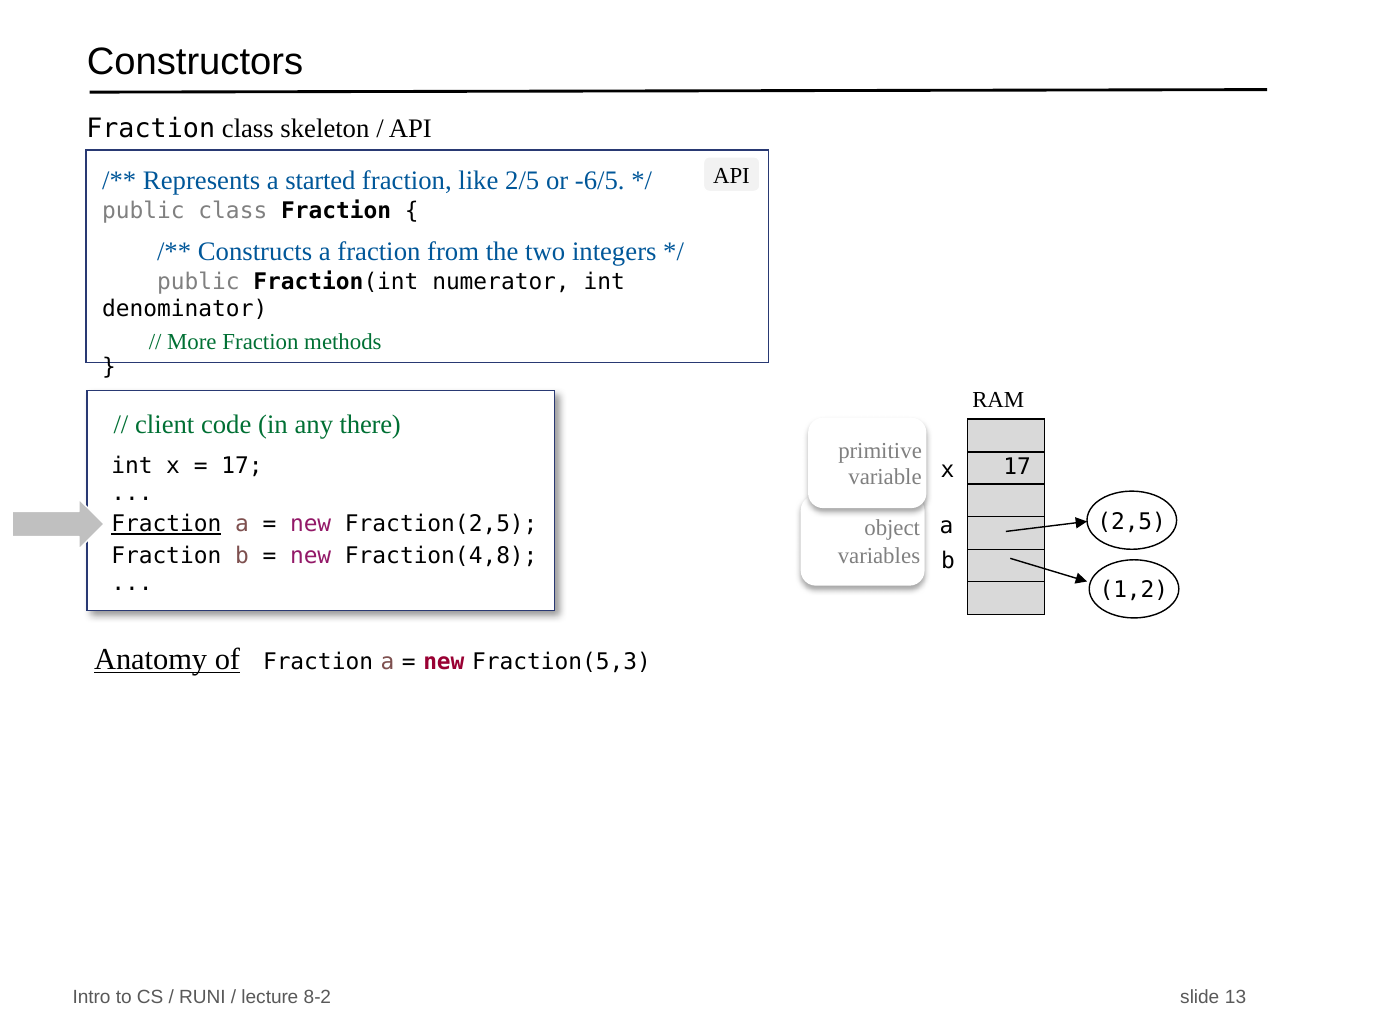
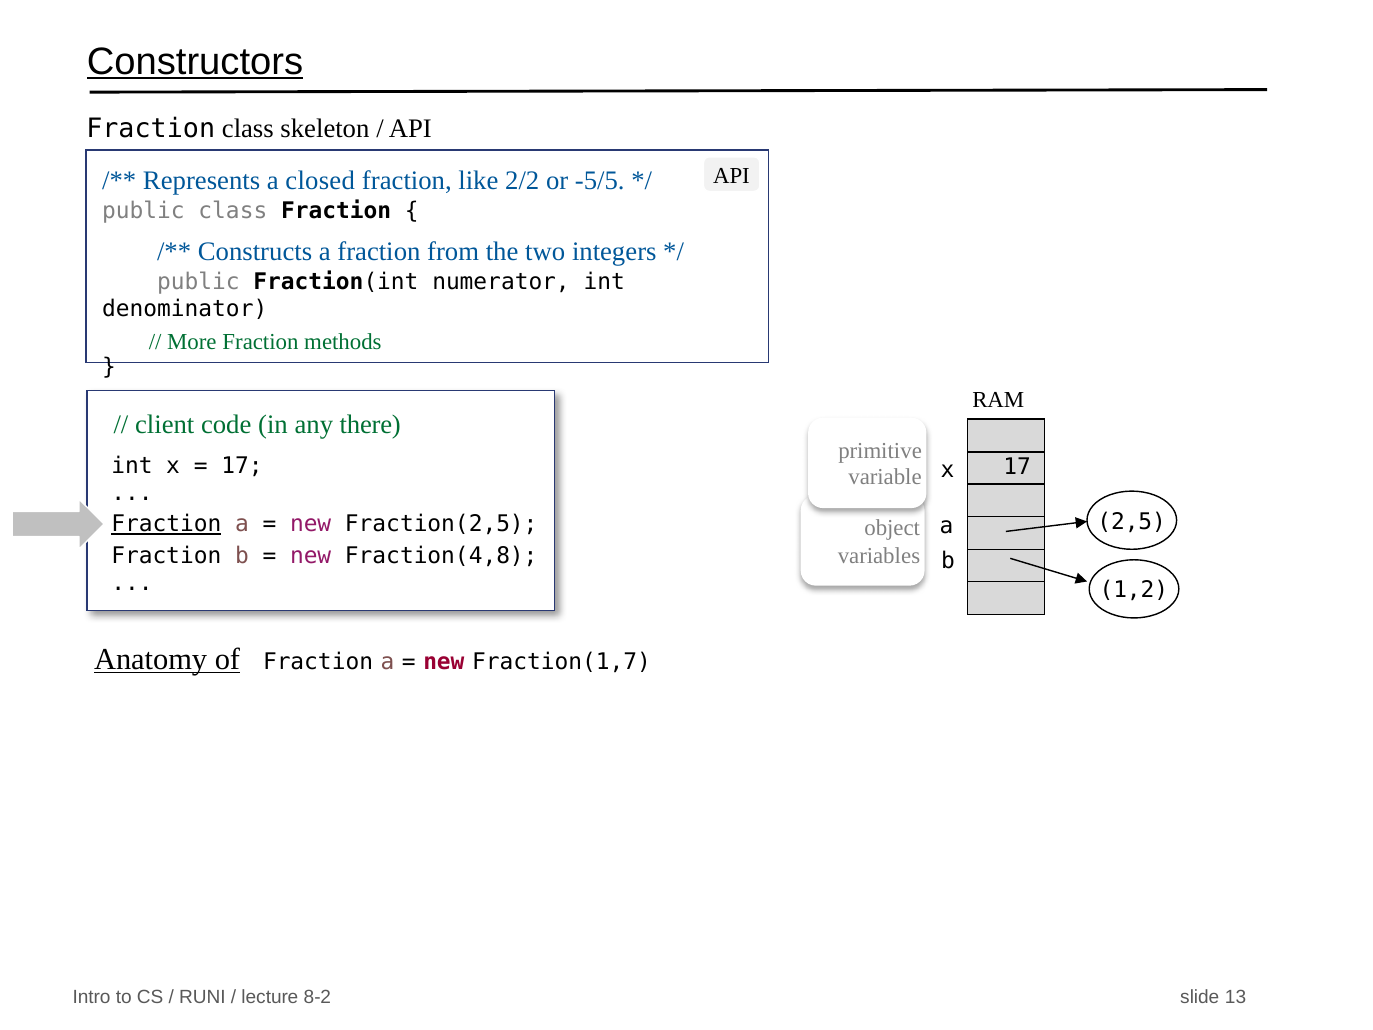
Constructors underline: none -> present
started: started -> closed
2/5: 2/5 -> 2/2
-6/5: -6/5 -> -5/5
Fraction(5,3: Fraction(5,3 -> Fraction(1,7
